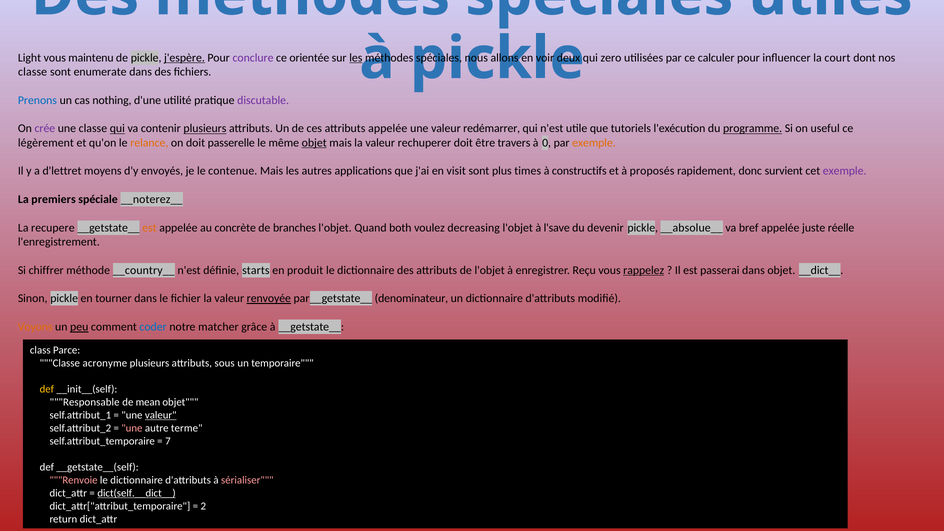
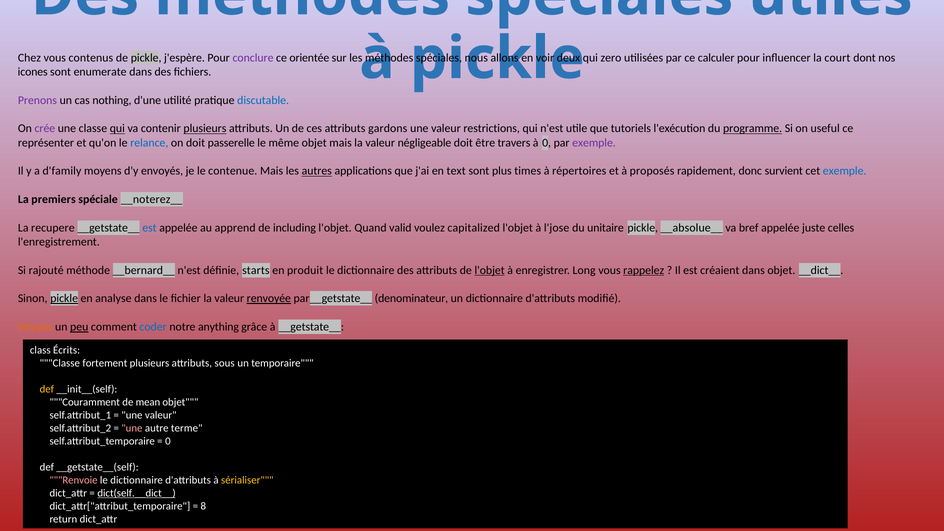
Light: Light -> Chez
maintenu: maintenu -> contenus
j'espère underline: present -> none
les at (356, 58) underline: present -> none
classe at (33, 72): classe -> icones
Prenons colour: blue -> purple
discutable colour: purple -> blue
attributs appelée: appelée -> gardons
redémarrer: redémarrer -> restrictions
légèrement: légèrement -> représenter
relance colour: orange -> blue
objet at (314, 143) underline: present -> none
rechuperer: rechuperer -> négligeable
exemple at (594, 143) colour: orange -> purple
d'lettret: d'lettret -> d'family
autres underline: none -> present
visit: visit -> text
constructifs: constructifs -> répertoires
exemple at (845, 171) colour: purple -> blue
est at (149, 228) colour: orange -> blue
concrète: concrète -> apprend
branches: branches -> including
both: both -> valid
decreasing: decreasing -> capitalized
l'save: l'save -> l'jose
devenir: devenir -> unitaire
réelle: réelle -> celles
chiffrer: chiffrer -> rajouté
__country__: __country__ -> __bernard__
l'objet at (490, 270) underline: none -> present
Reçu: Reçu -> Long
passerai: passerai -> créaient
pickle at (64, 299) underline: none -> present
tourner: tourner -> analyse
matcher: matcher -> anything
Parce: Parce -> Écrits
acronyme: acronyme -> fortement
Responsable: Responsable -> Couramment
valeur at (161, 415) underline: present -> none
7 at (168, 441): 7 -> 0
sérialiser colour: pink -> yellow
2: 2 -> 8
